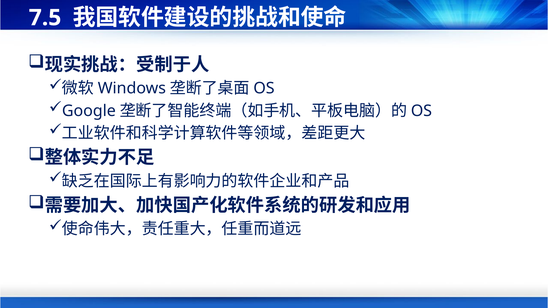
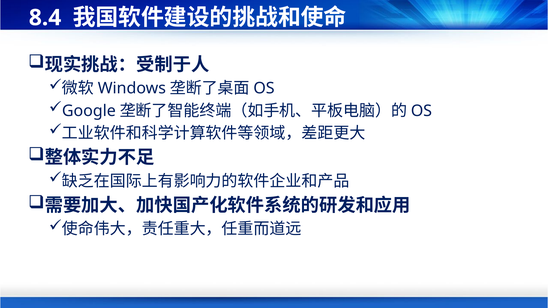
7.5: 7.5 -> 8.4
